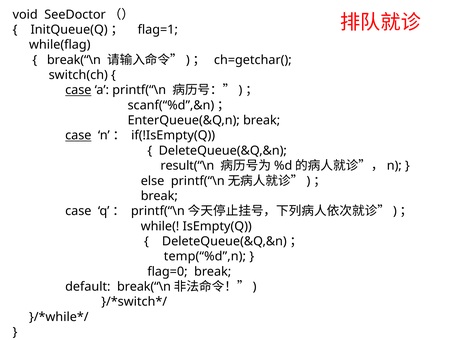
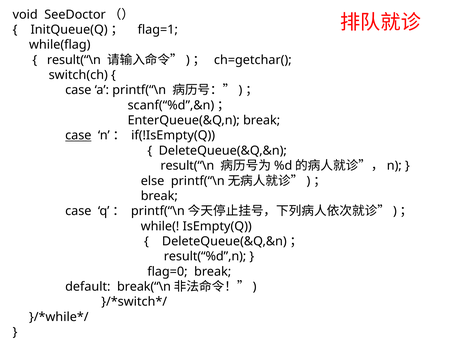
break(“\n at (74, 60): break(“\n -> result(“\n
case at (78, 90) underline: present -> none
temp(“%d”,n: temp(“%d”,n -> result(“%d”,n
